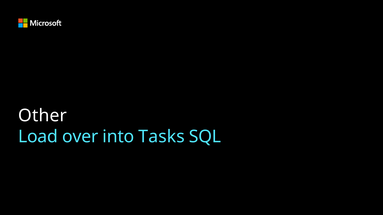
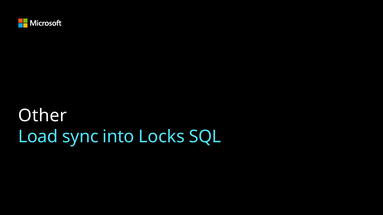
over: over -> sync
Tasks: Tasks -> Locks
